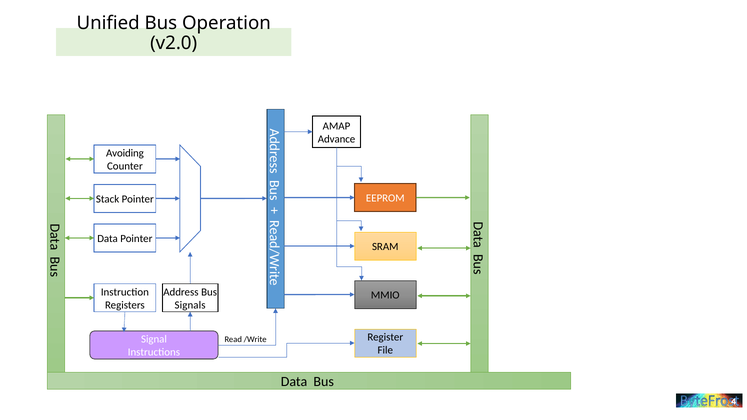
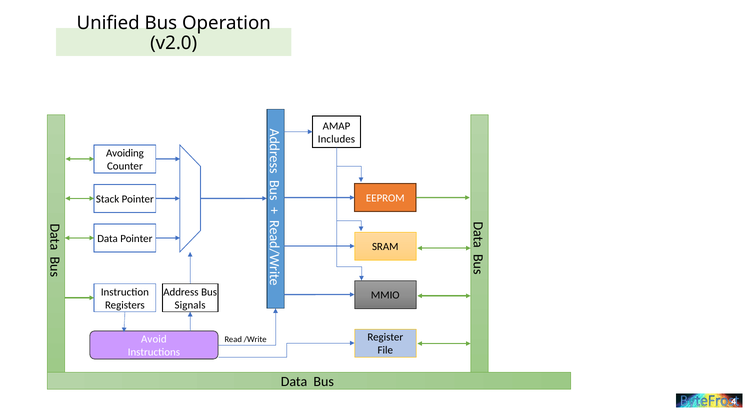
Advance: Advance -> Includes
Signal: Signal -> Avoid
